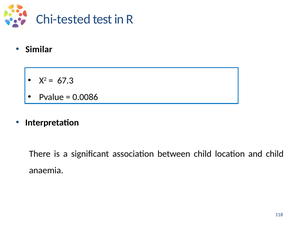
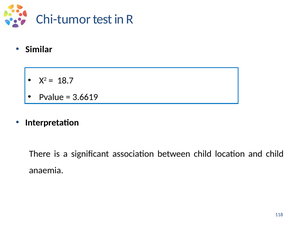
Chi-tested: Chi-tested -> Chi-tumor
67.3: 67.3 -> 18.7
0.0086: 0.0086 -> 3.6619
